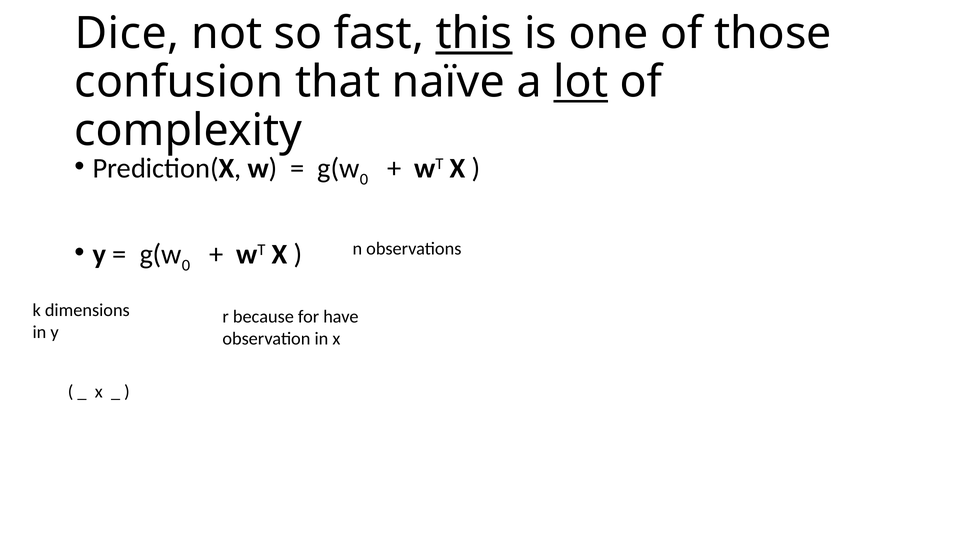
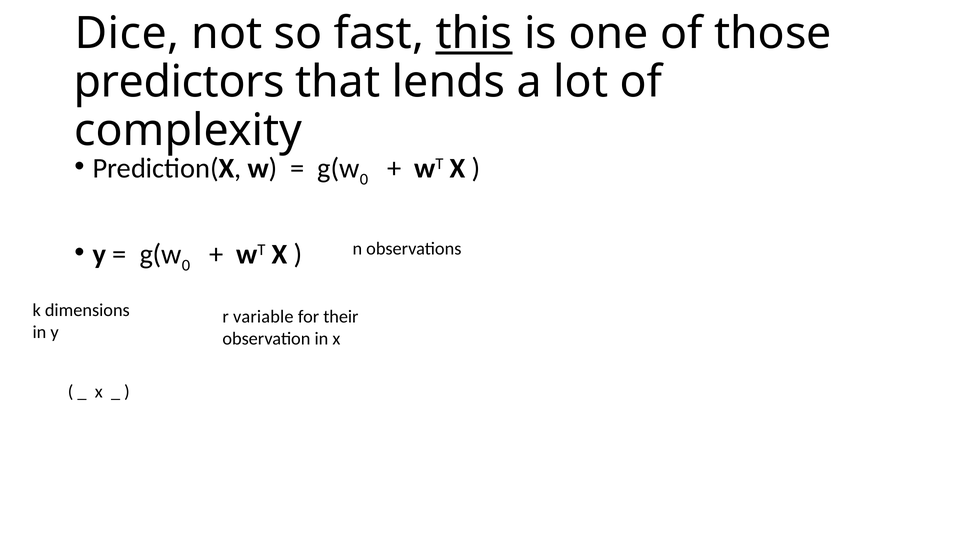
confusion: confusion -> predictors
naïve: naïve -> lends
lot underline: present -> none
because: because -> variable
have: have -> their
